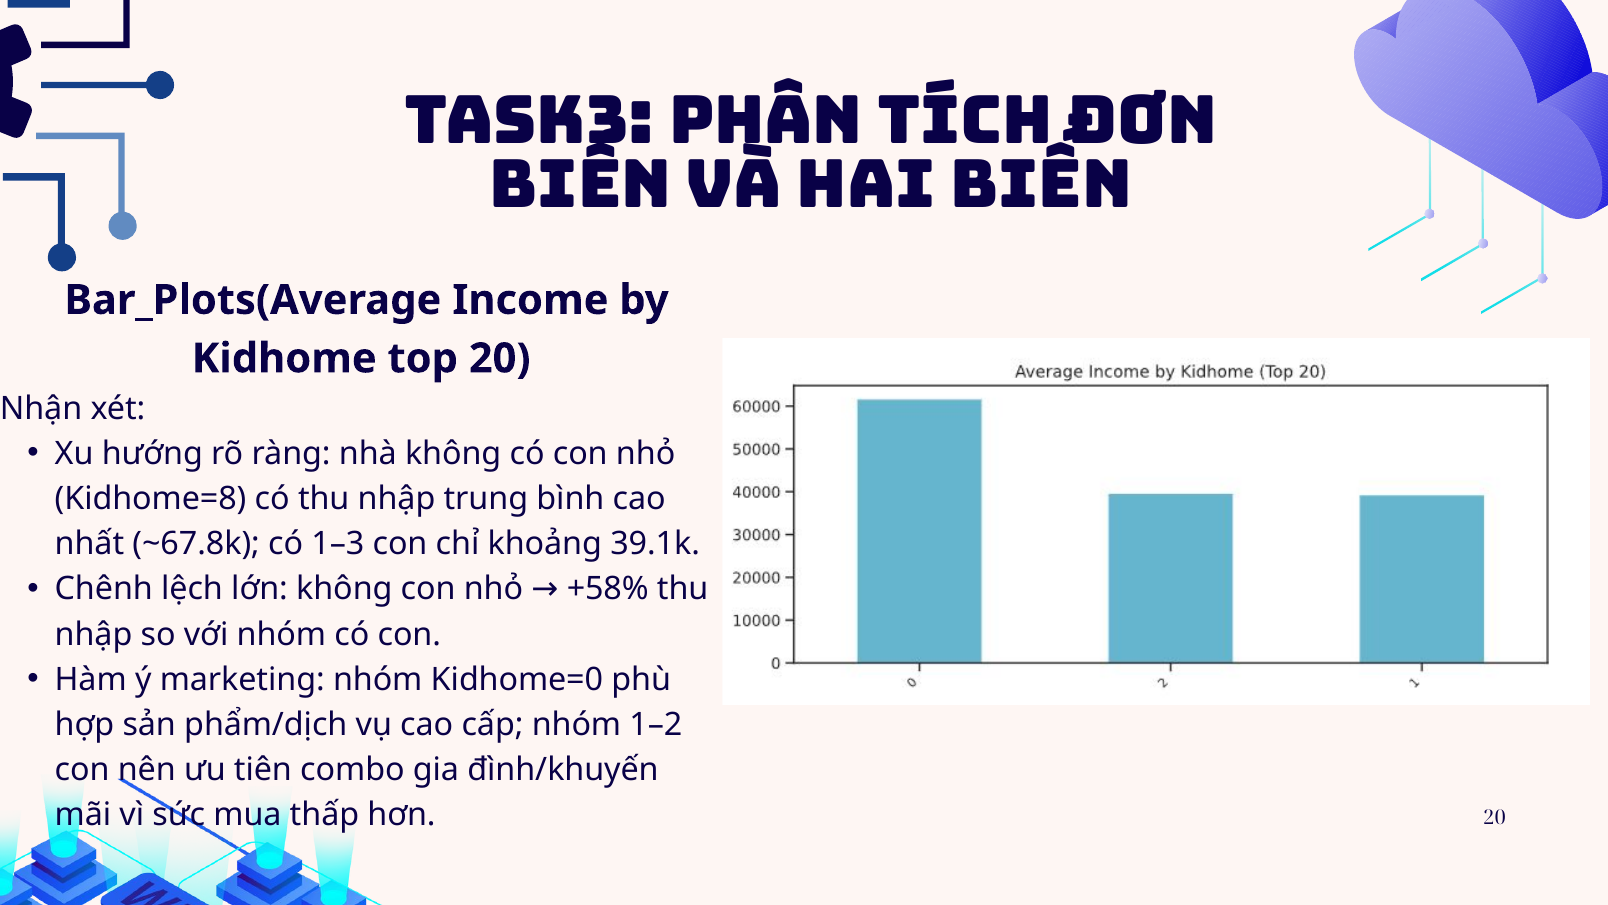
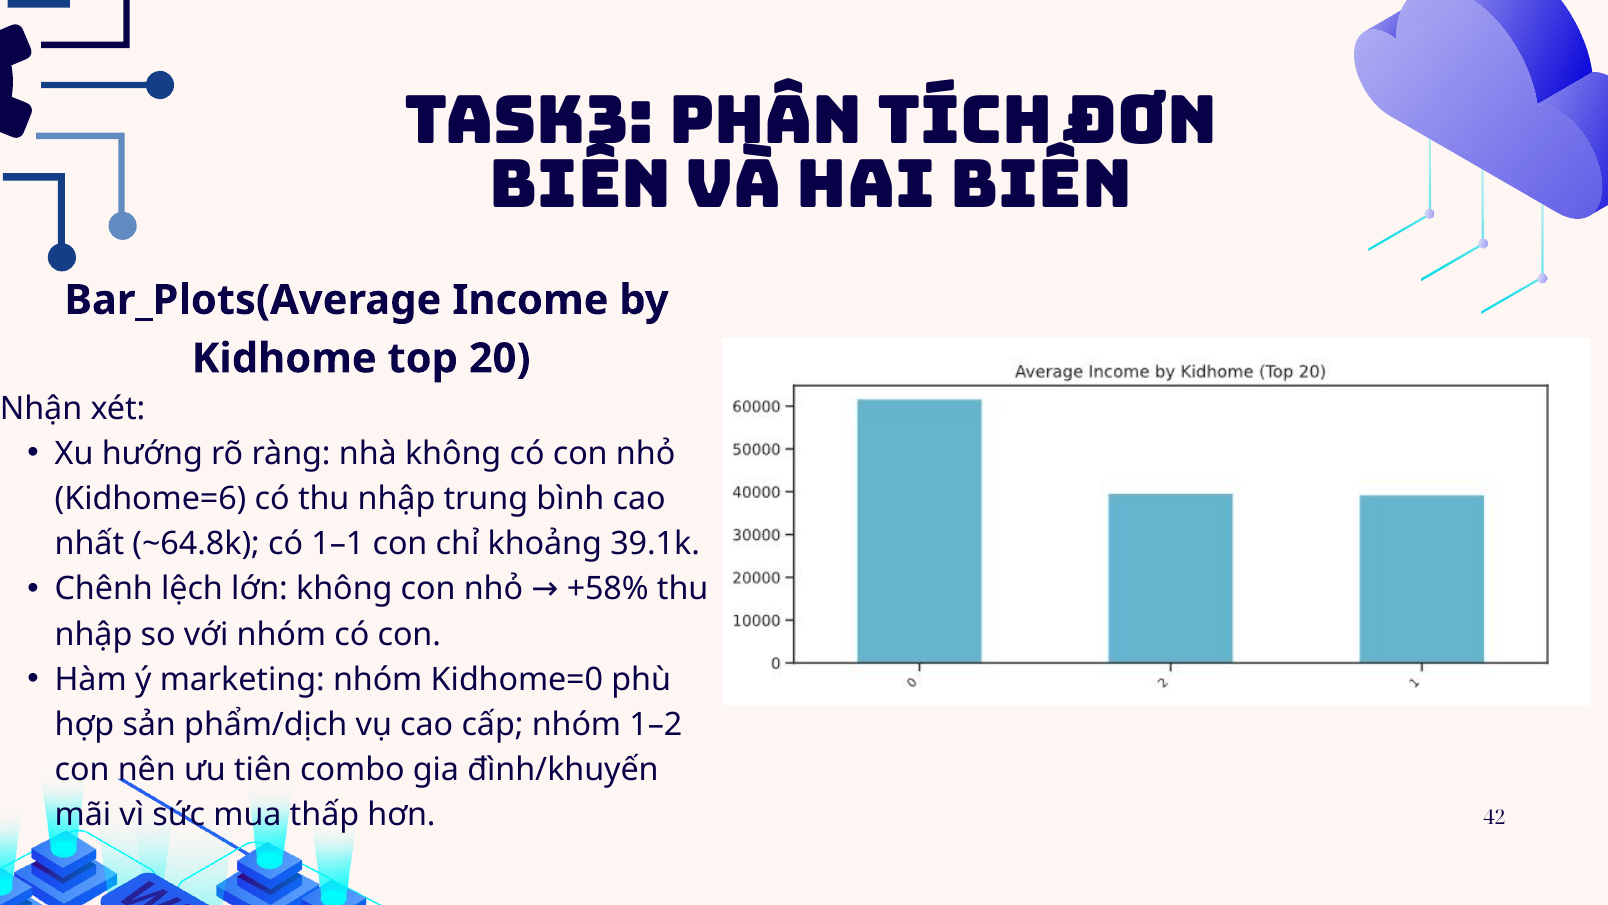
Kidhome=8: Kidhome=8 -> Kidhome=6
~67.8k: ~67.8k -> ~64.8k
1–3: 1–3 -> 1–1
hơn 20: 20 -> 42
